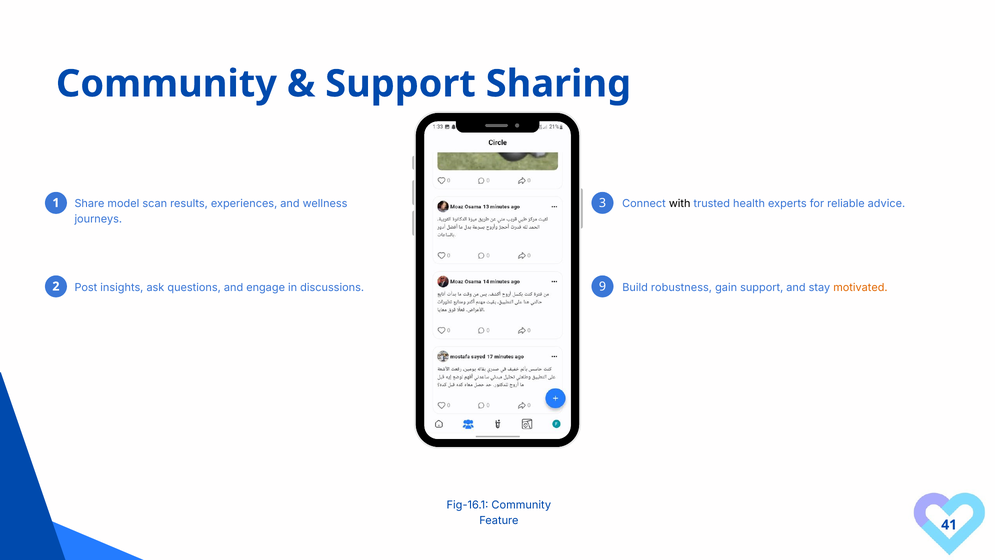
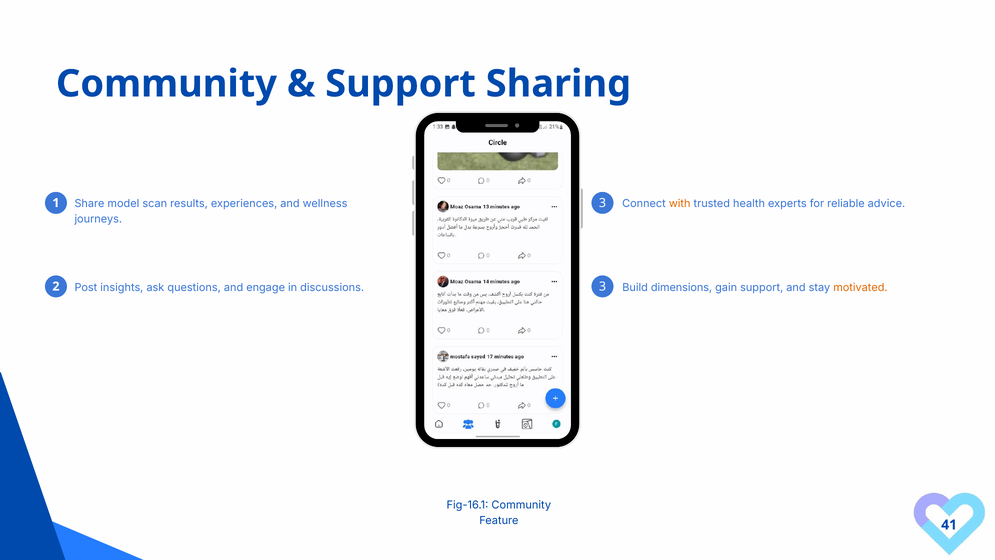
with colour: black -> orange
robustness: robustness -> dimensions
2 9: 9 -> 3
